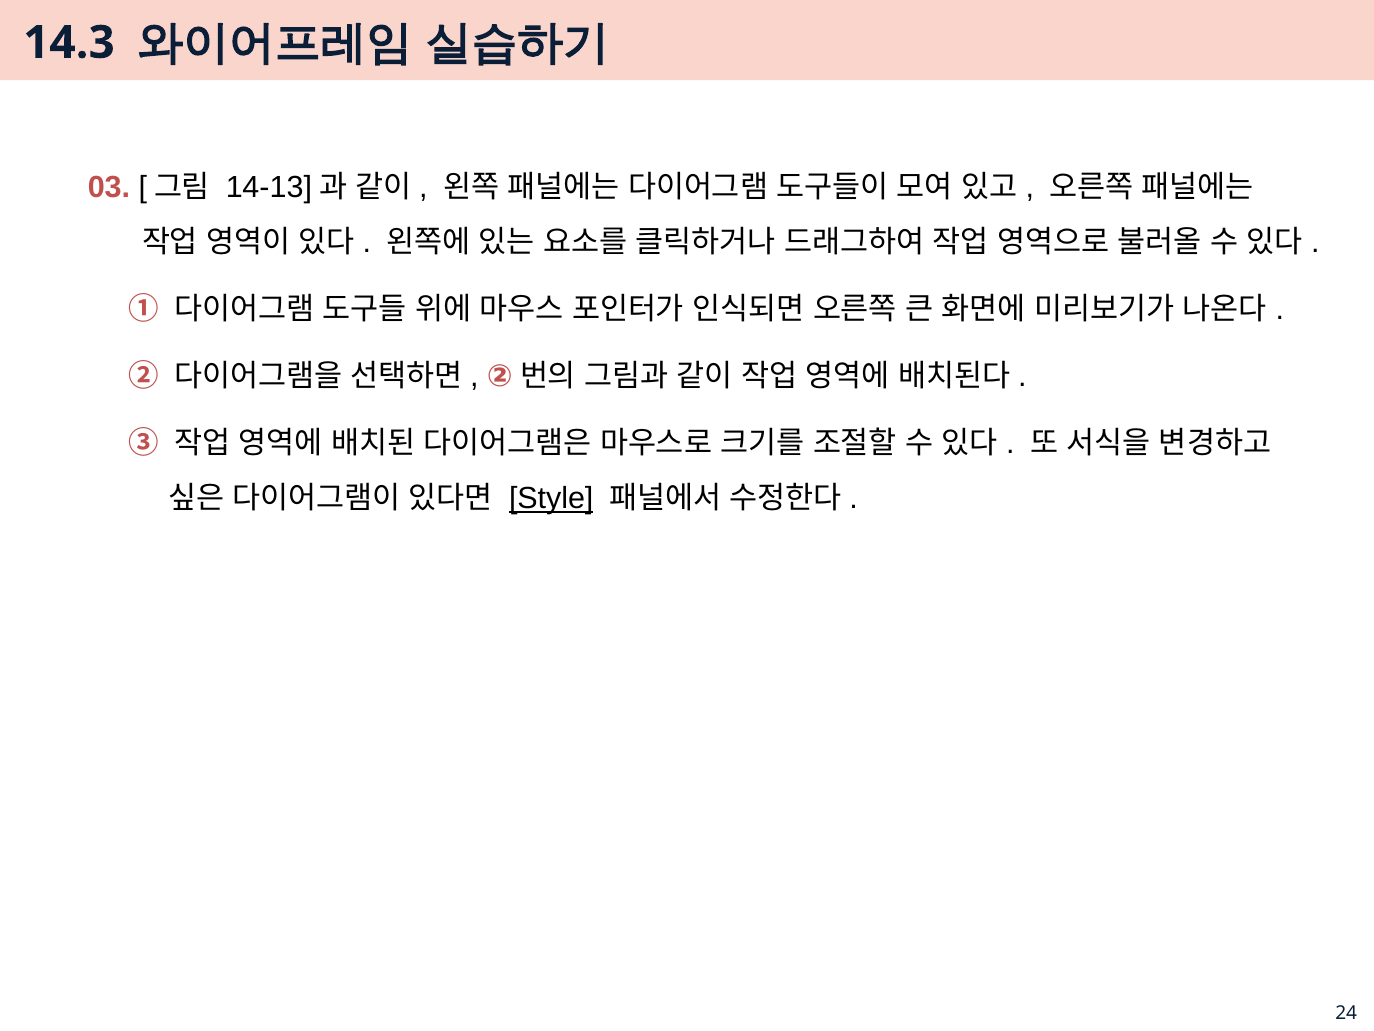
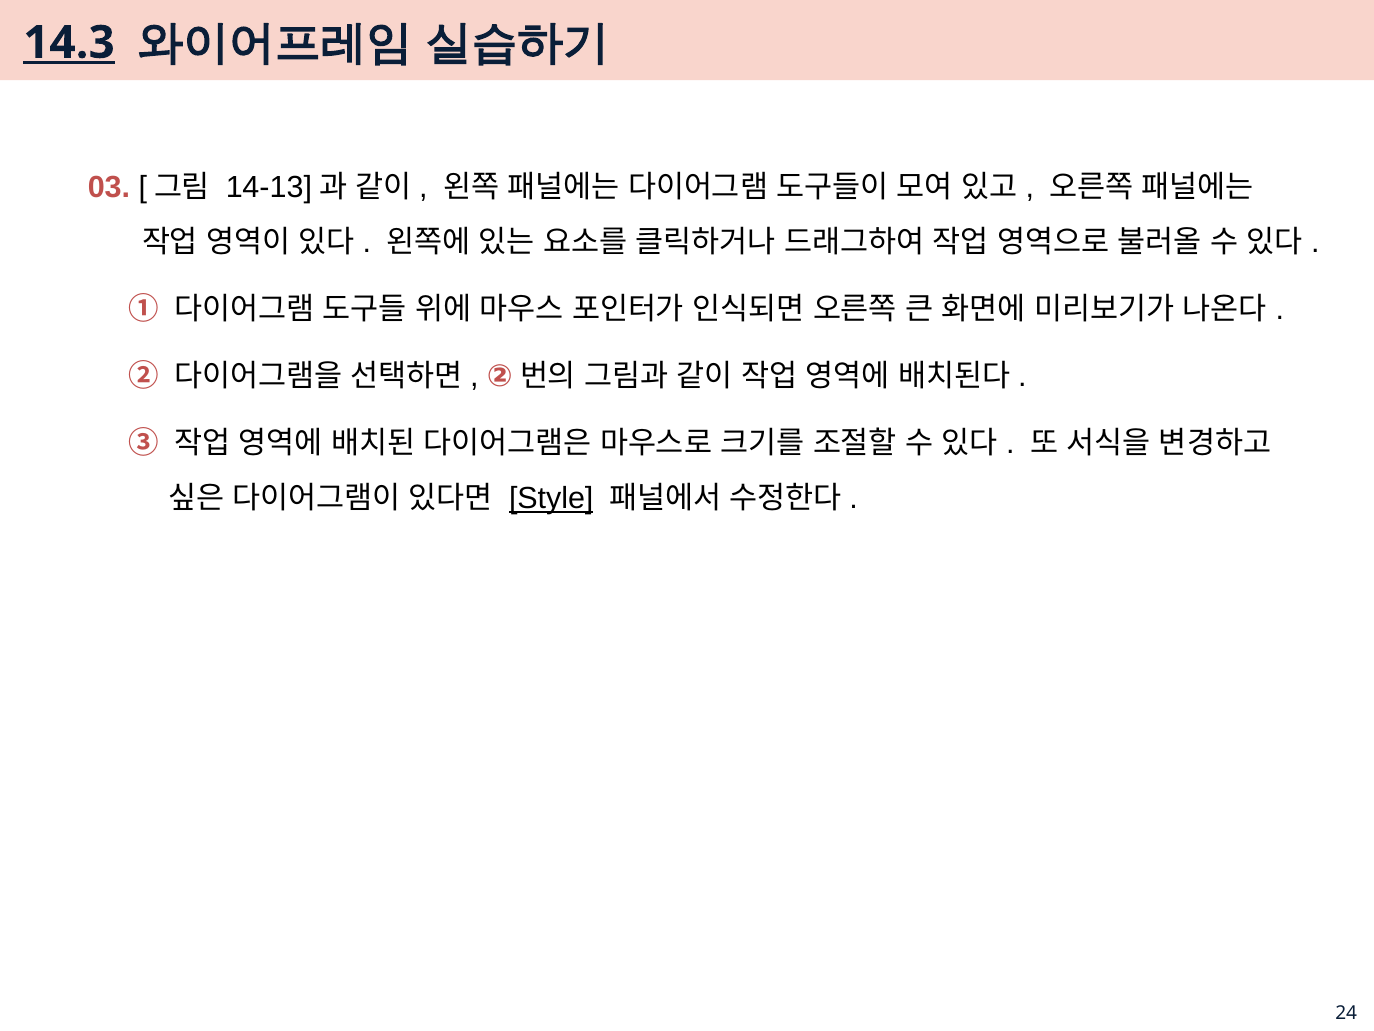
14.3 underline: none -> present
